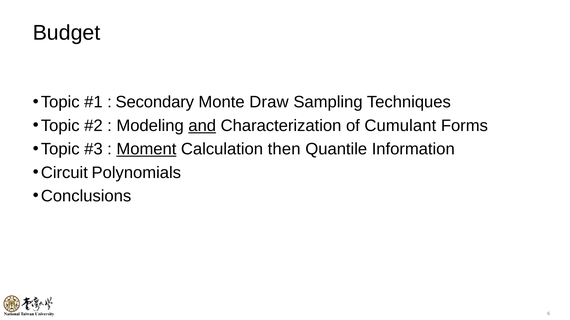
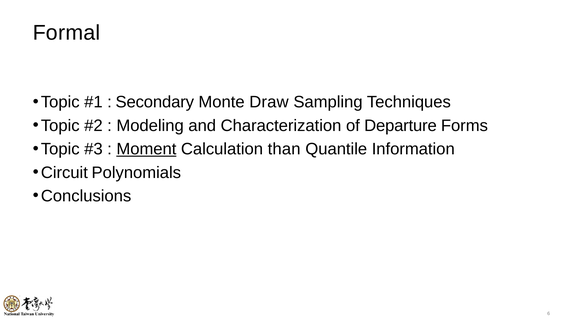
Budget: Budget -> Formal
and underline: present -> none
Cumulant: Cumulant -> Departure
then: then -> than
